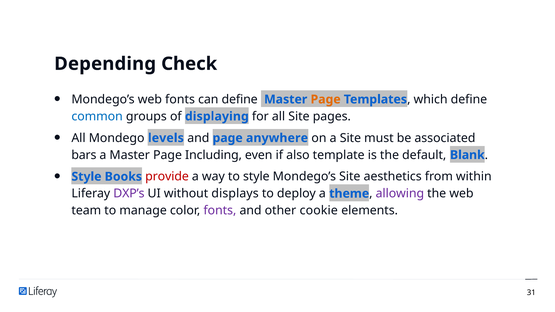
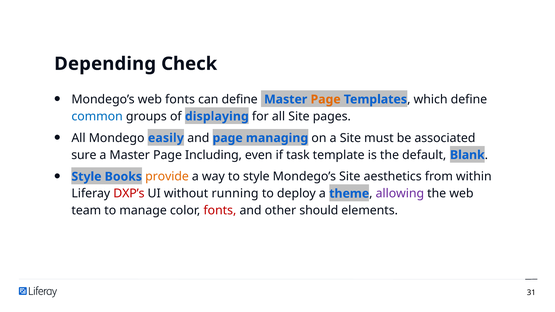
levels: levels -> easily
anywhere: anywhere -> managing
bars: bars -> sure
also: also -> task
provide colour: red -> orange
DXP’s colour: purple -> red
displays: displays -> running
fonts at (220, 211) colour: purple -> red
cookie: cookie -> should
